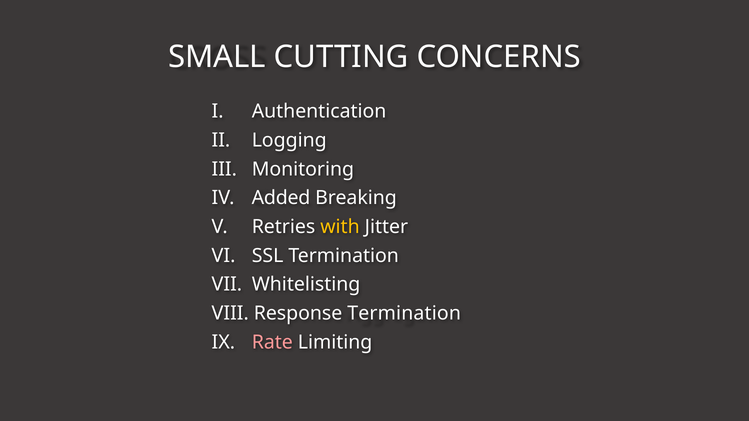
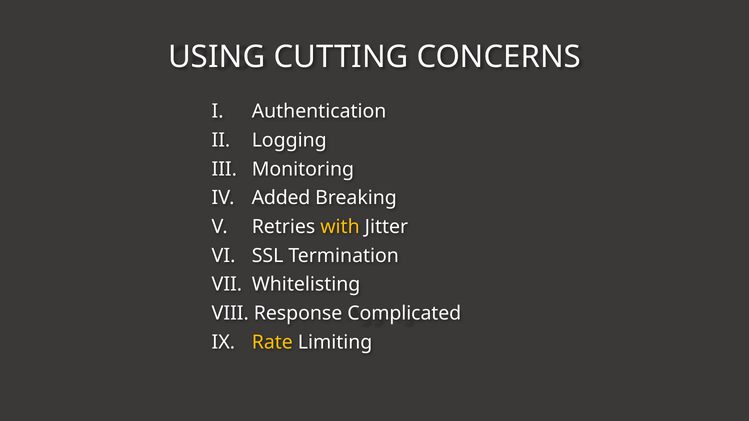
SMALL: SMALL -> USING
Response Termination: Termination -> Complicated
Rate colour: pink -> yellow
